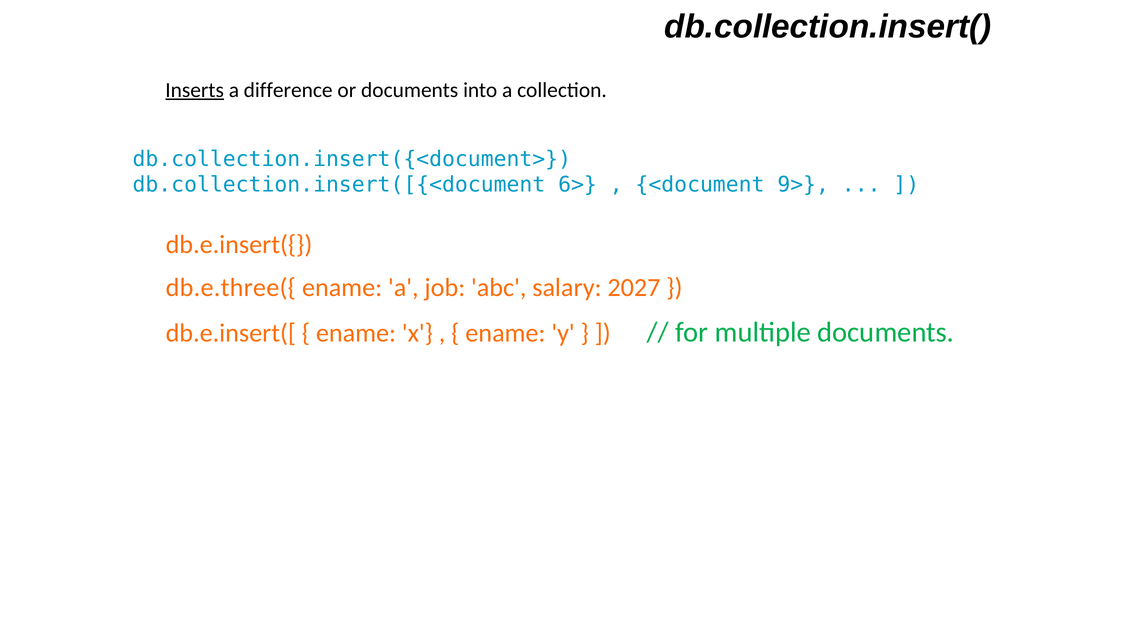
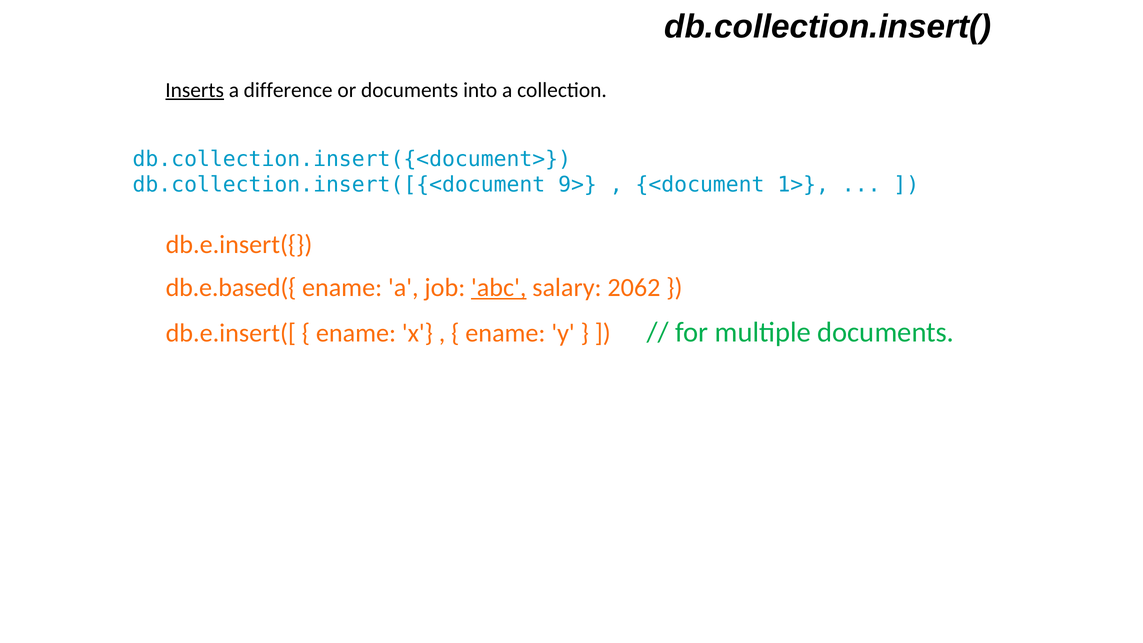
6>: 6> -> 9>
9>: 9> -> 1>
db.e.three({: db.e.three({ -> db.e.based({
abc underline: none -> present
2027: 2027 -> 2062
